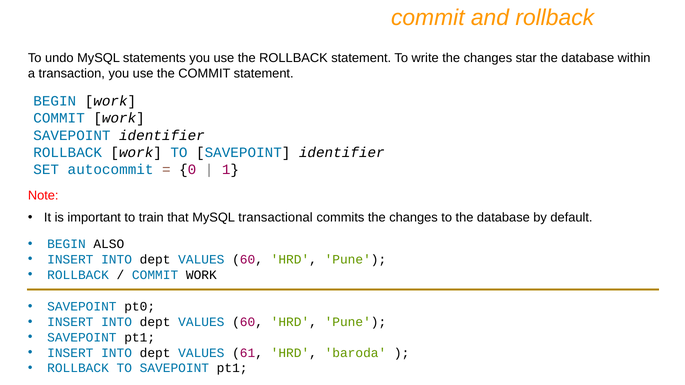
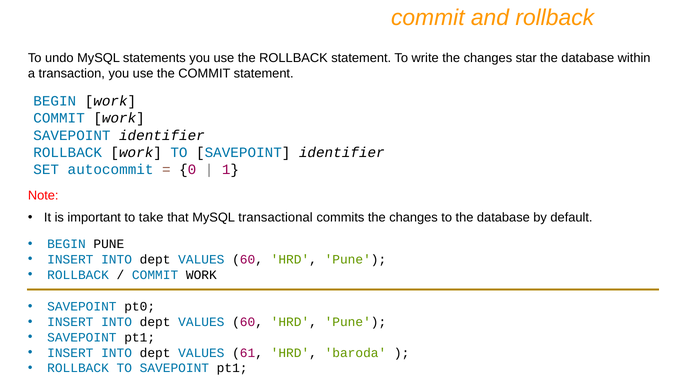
train: train -> take
BEGIN ALSO: ALSO -> PUNE
